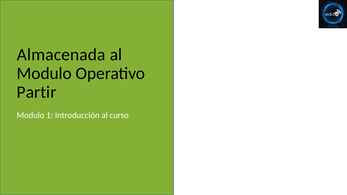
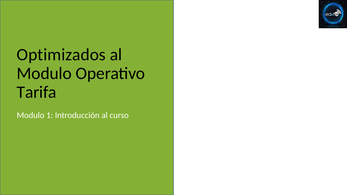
Almacenada: Almacenada -> Optimizados
Partir: Partir -> Tarifa
